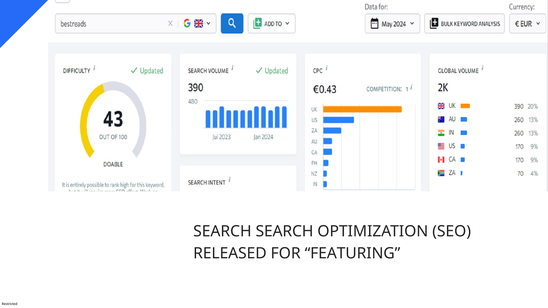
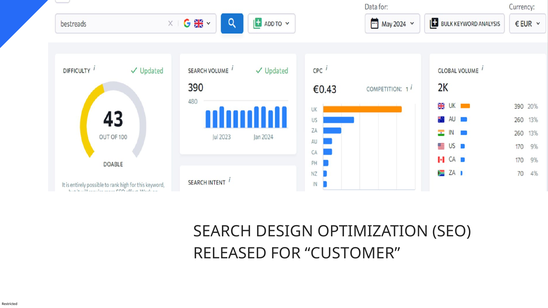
SEARCH SEARCH: SEARCH -> DESIGN
FEATURING: FEATURING -> CUSTOMER
